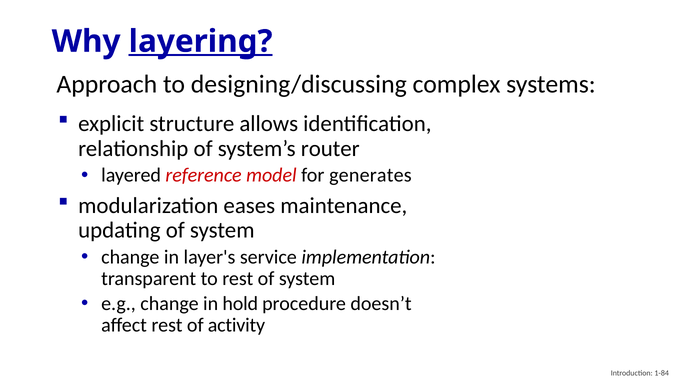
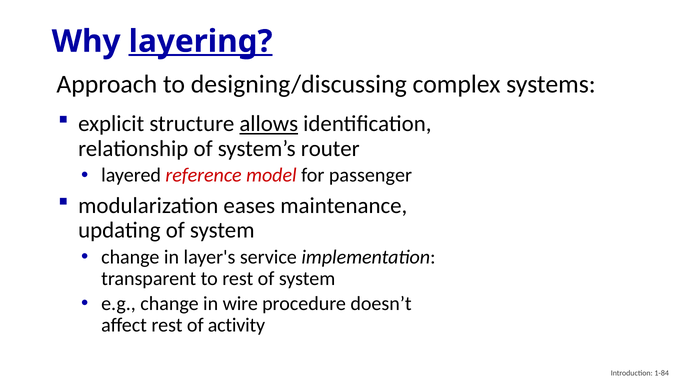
allows underline: none -> present
generates: generates -> passenger
hold: hold -> wire
